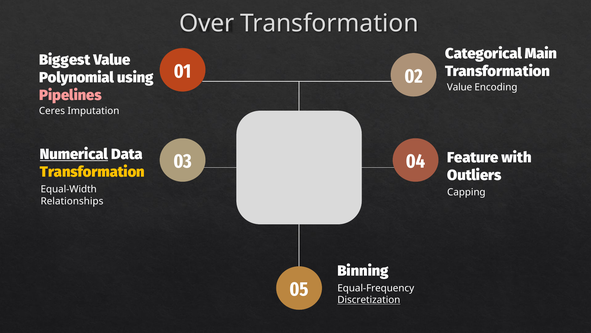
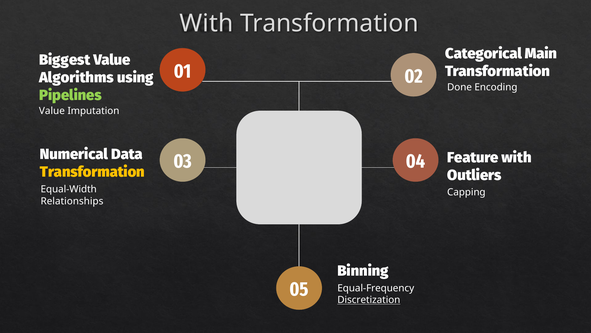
Over at (207, 23): Over -> With
Polynomial: Polynomial -> Algorithms
Value at (460, 87): Value -> Done
Pipelines colour: pink -> light green
Ceres at (52, 111): Ceres -> Value
Numerical underline: present -> none
